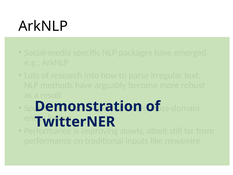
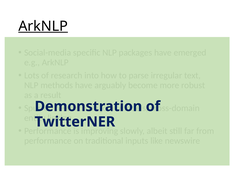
ArkNLP at (43, 26) underline: none -> present
